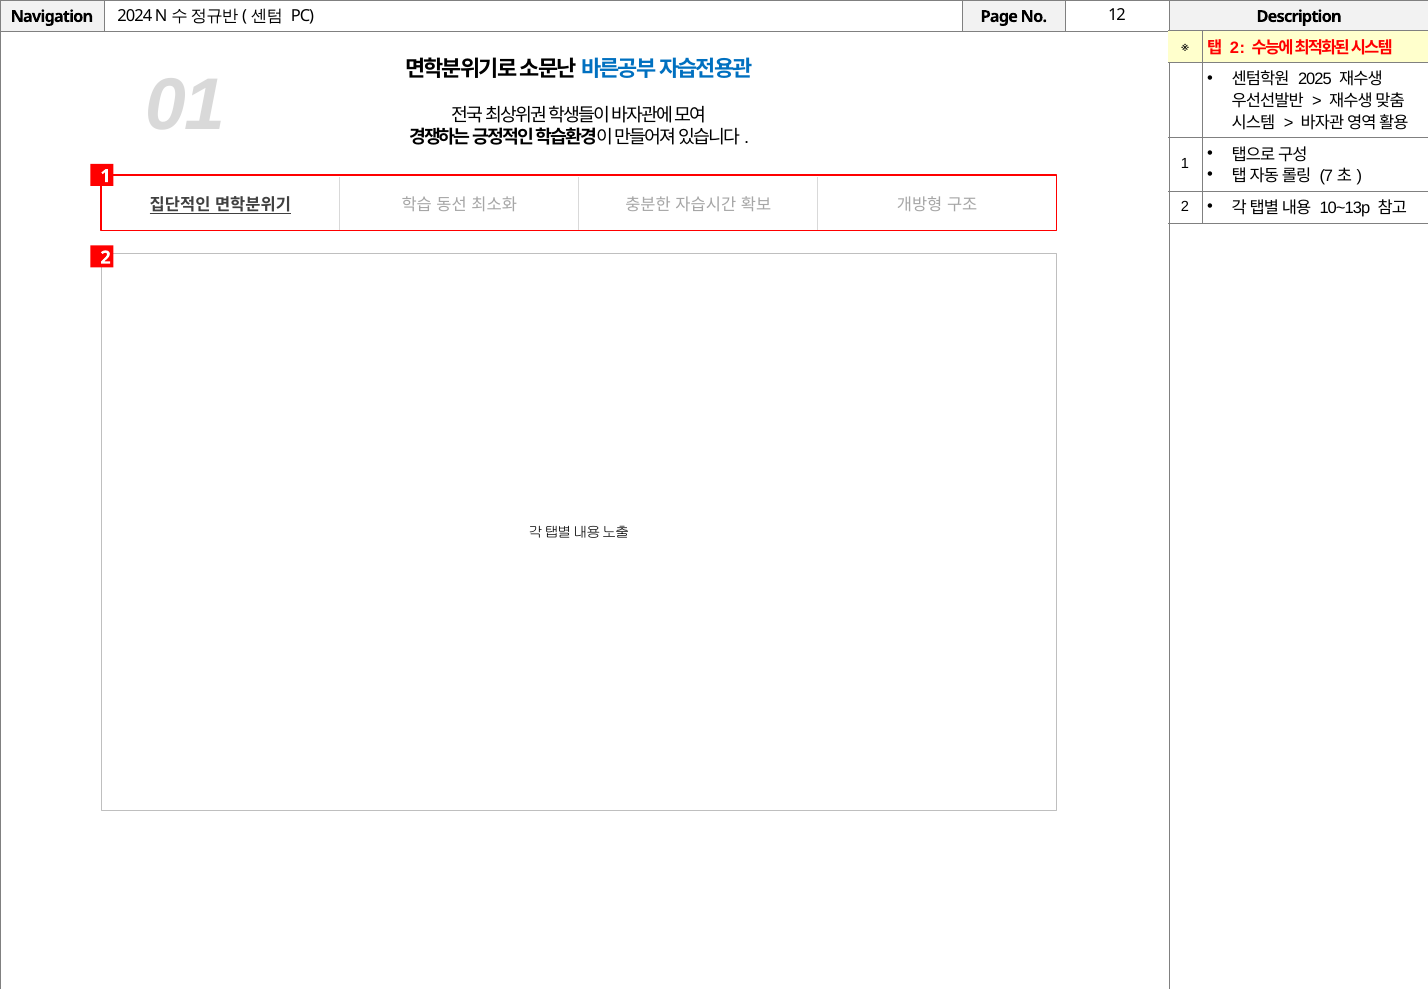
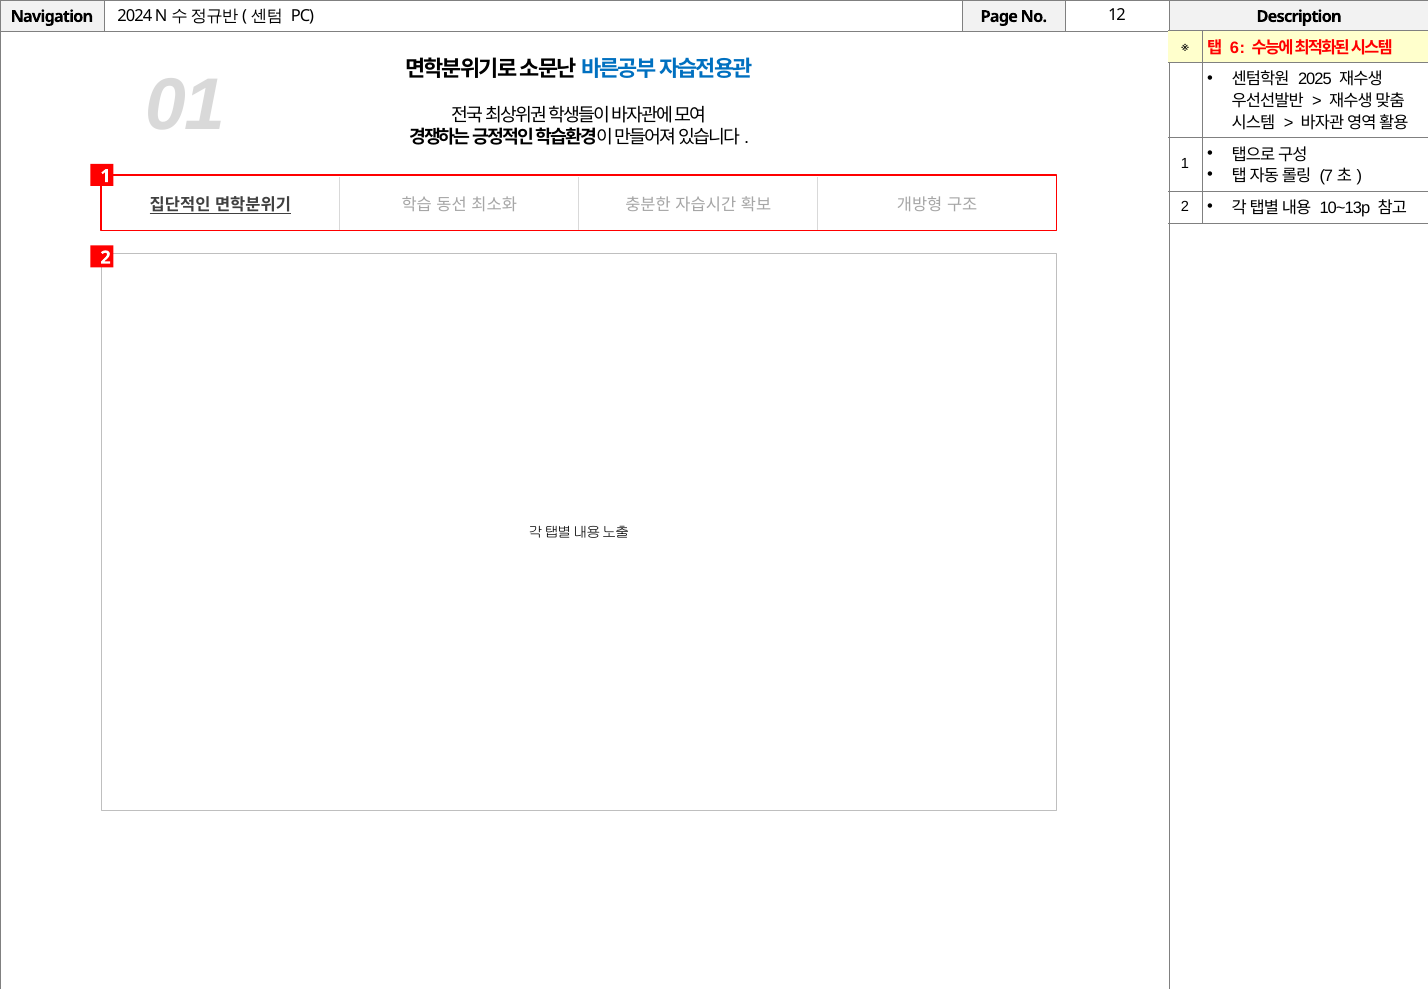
2 at (1234, 48): 2 -> 6
